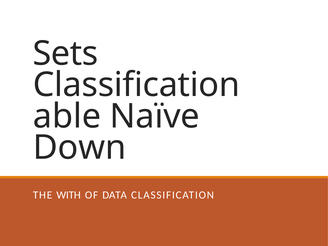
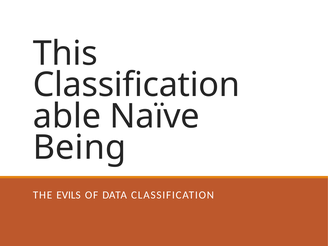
Sets: Sets -> This
Down: Down -> Being
WITH: WITH -> EVILS
